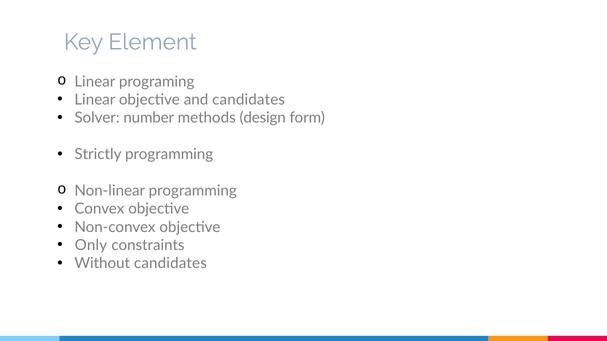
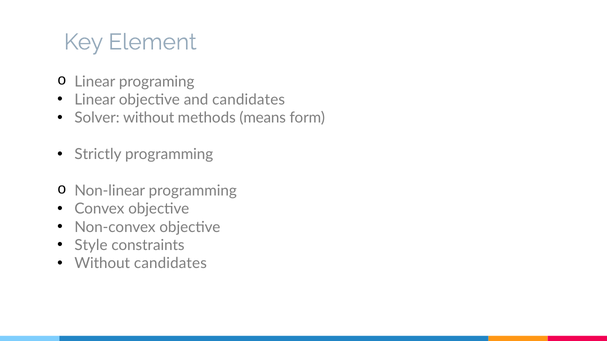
Solver number: number -> without
design: design -> means
Only: Only -> Style
